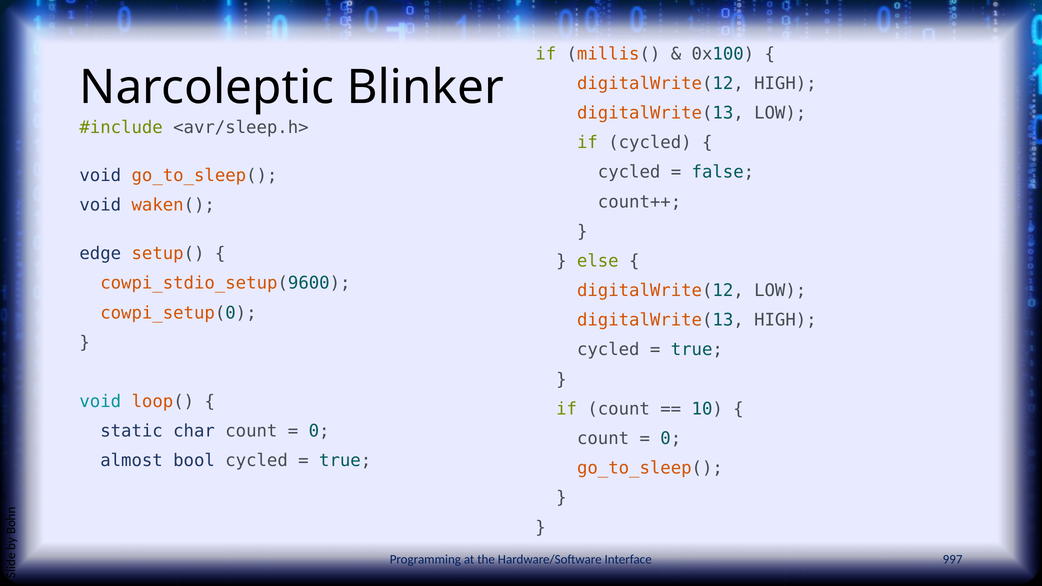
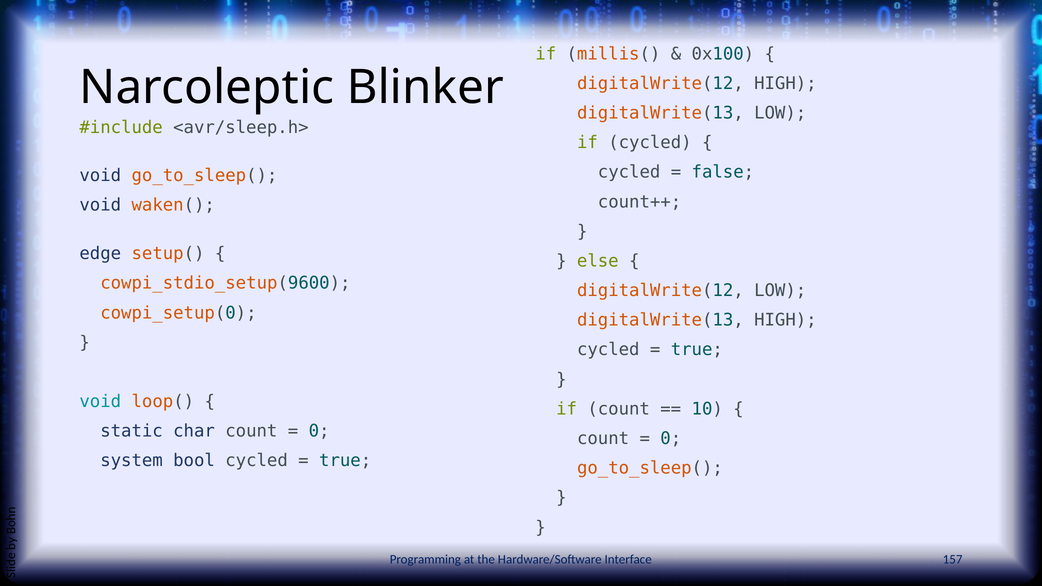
almost: almost -> system
997: 997 -> 157
